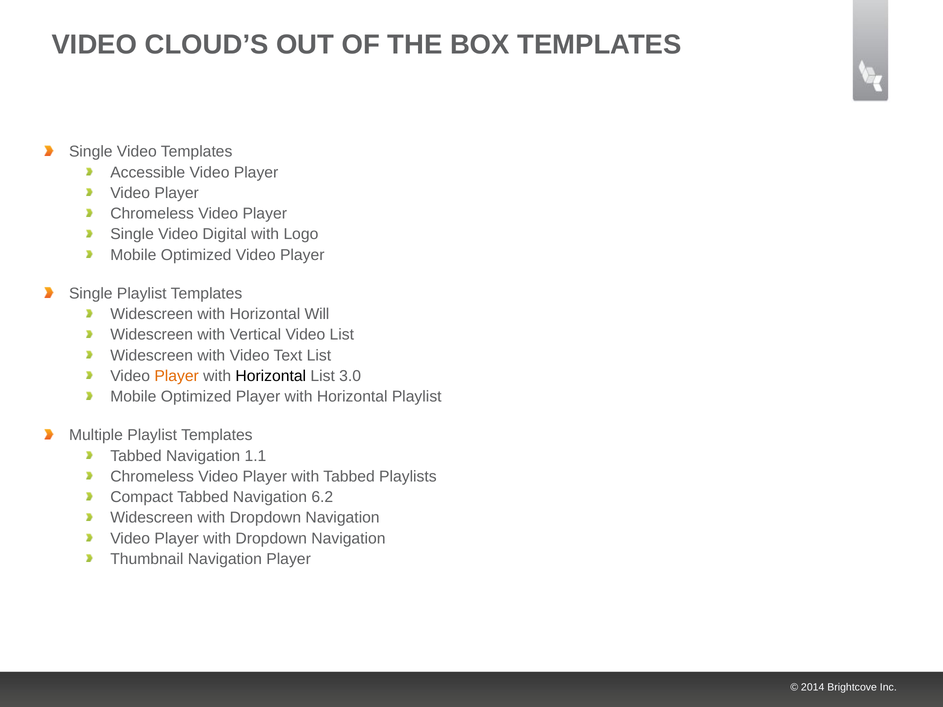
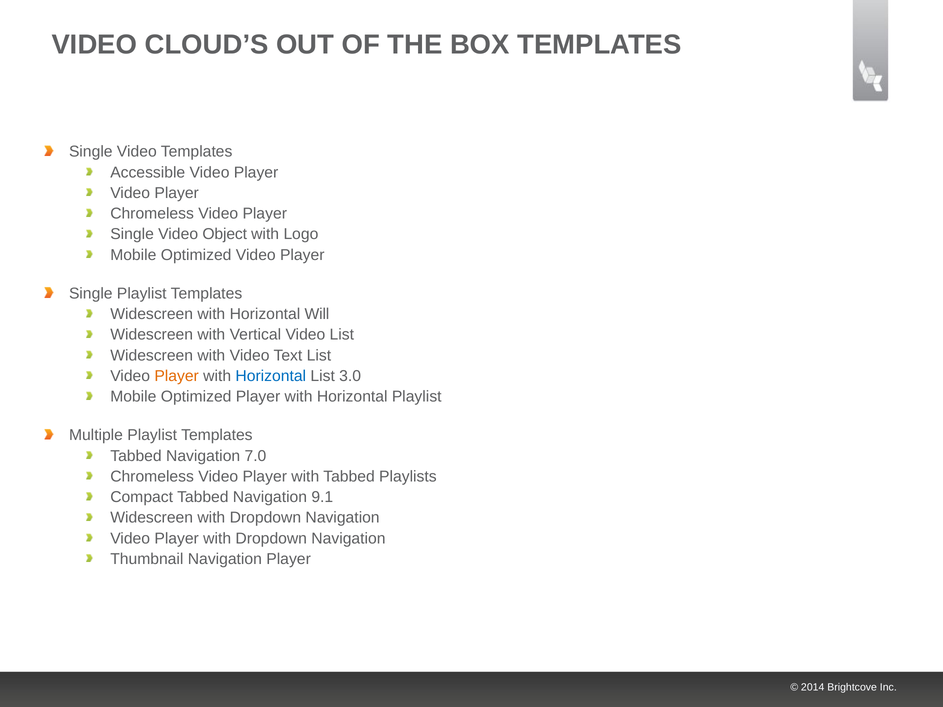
Digital: Digital -> Object
Horizontal at (271, 376) colour: black -> blue
1.1: 1.1 -> 7.0
6.2: 6.2 -> 9.1
